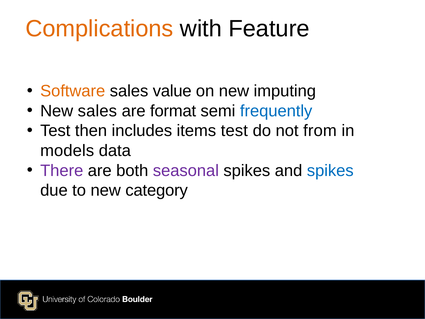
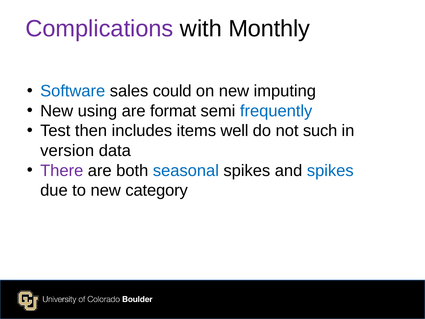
Complications colour: orange -> purple
Feature: Feature -> Monthly
Software colour: orange -> blue
value: value -> could
New sales: sales -> using
items test: test -> well
from: from -> such
models: models -> version
seasonal colour: purple -> blue
